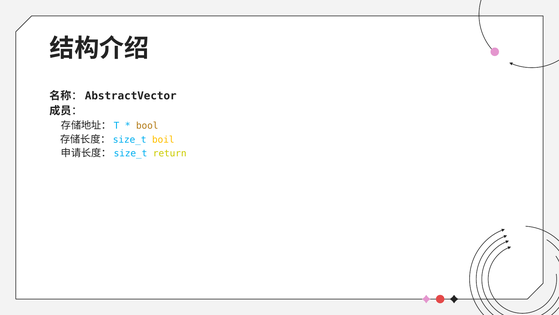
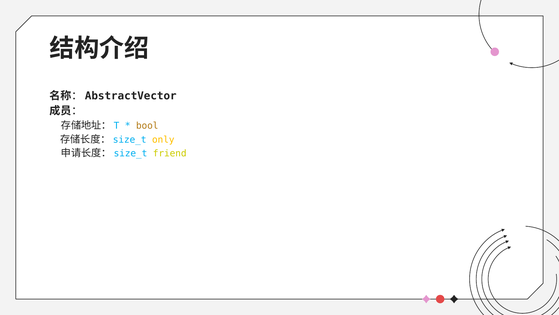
boil: boil -> only
return: return -> friend
